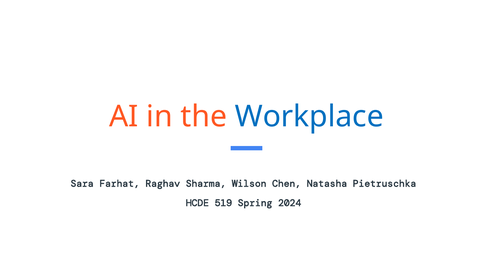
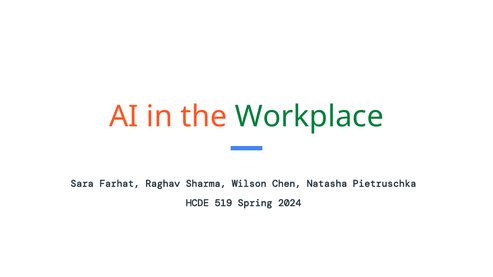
Workplace colour: blue -> green
